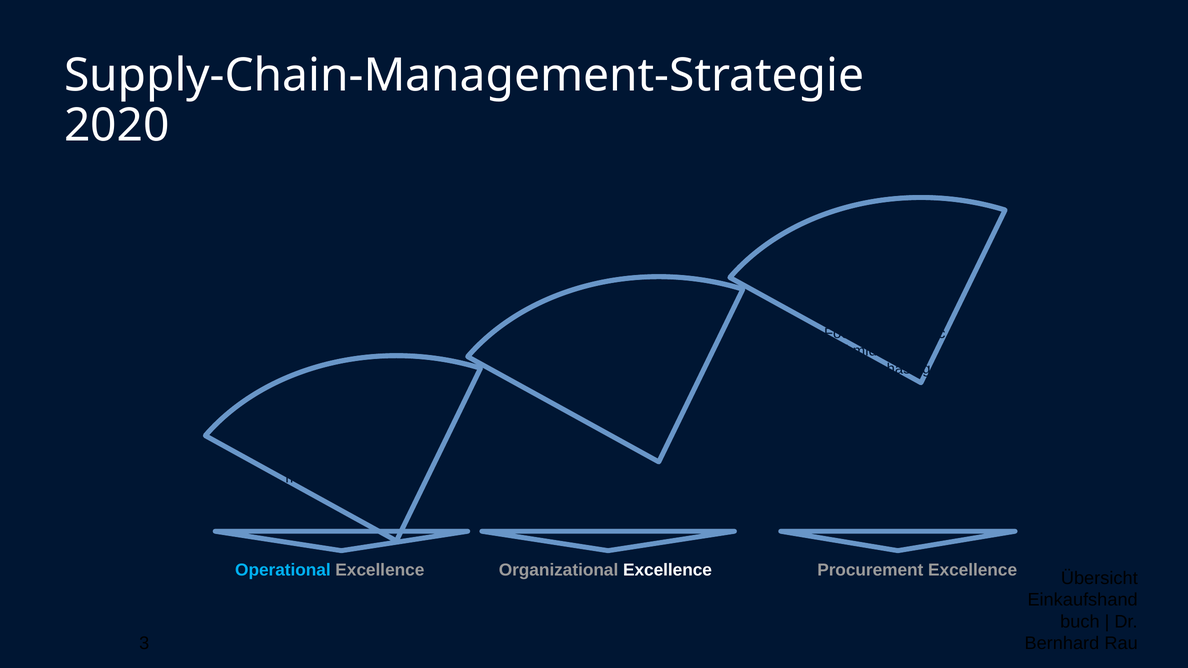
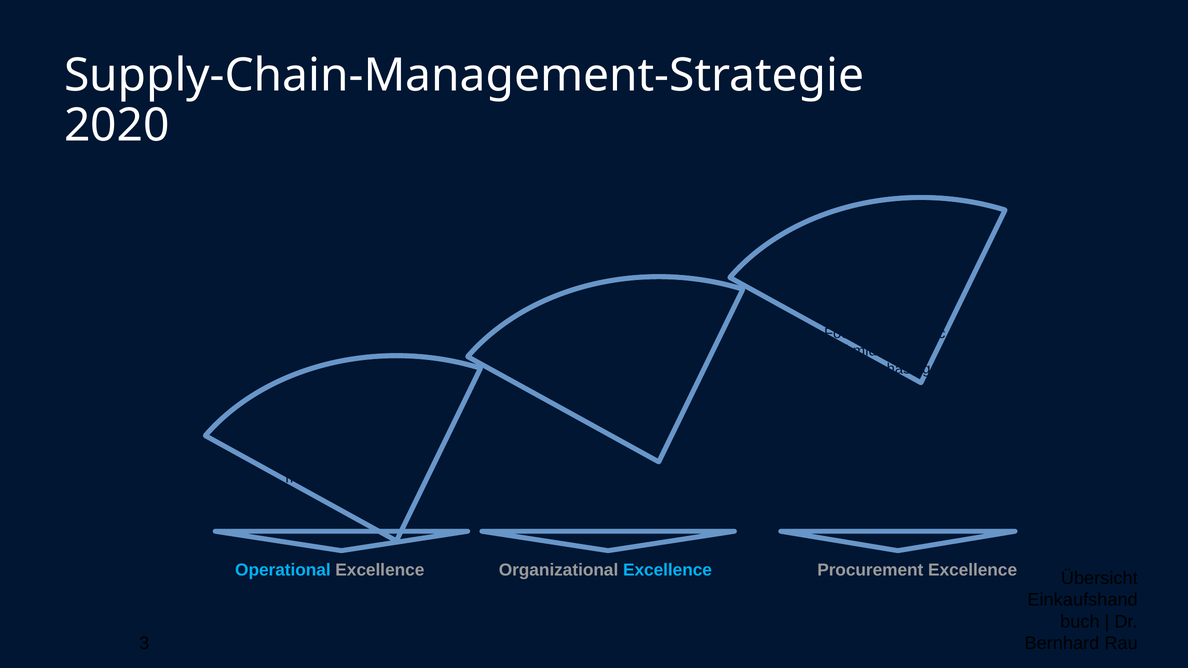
Excellence at (668, 570) colour: white -> light blue
